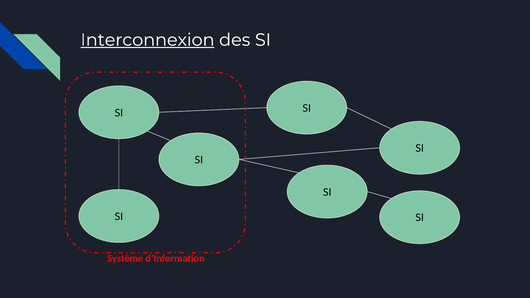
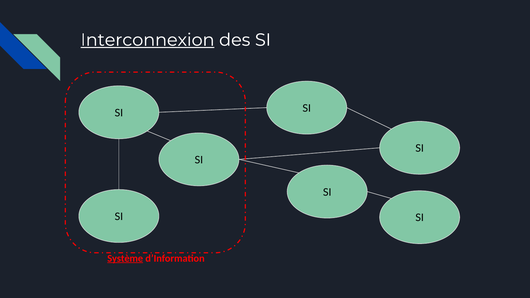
Système underline: none -> present
